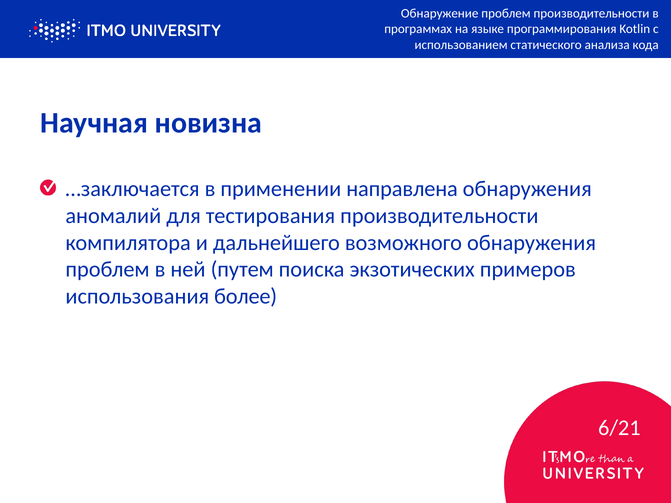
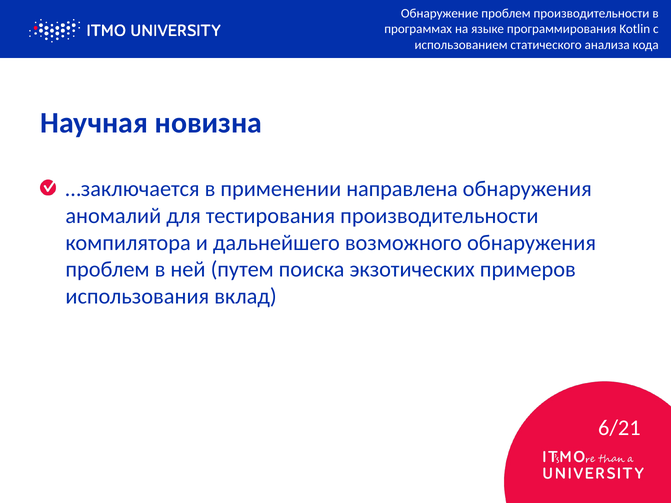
более: более -> вклад
